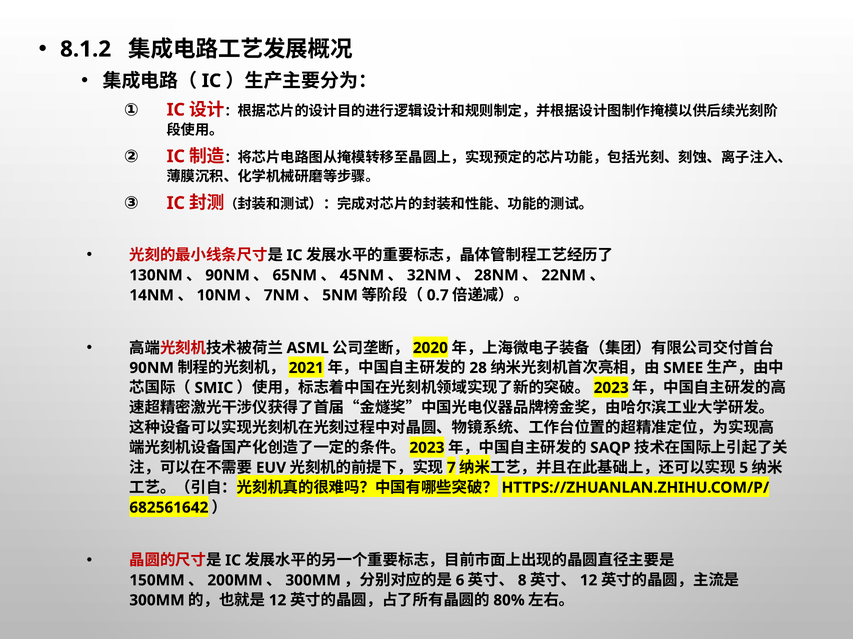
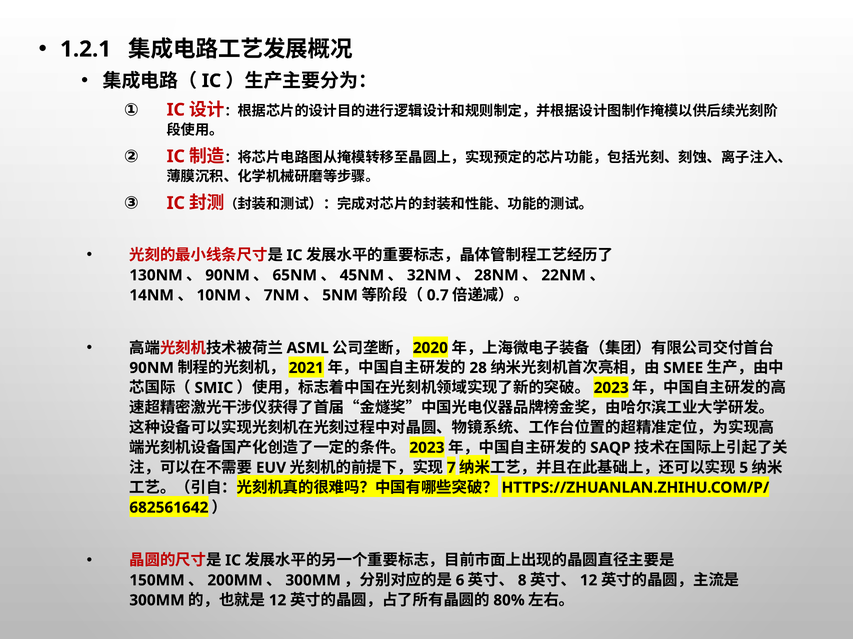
8.1.2: 8.1.2 -> 1.2.1
